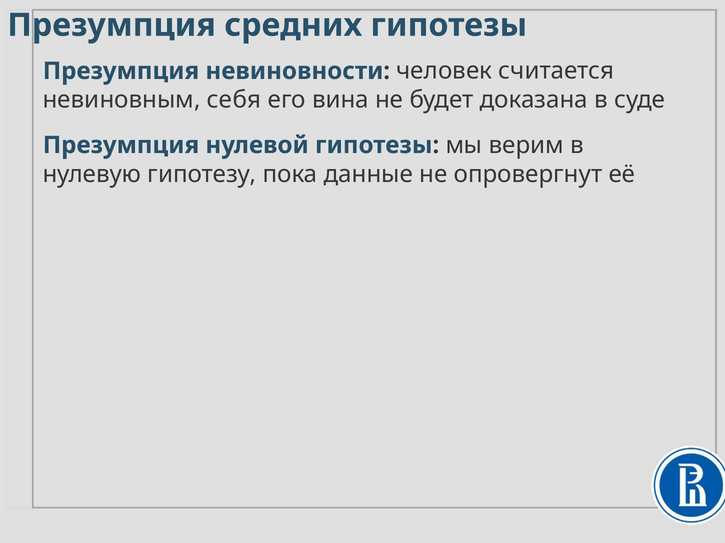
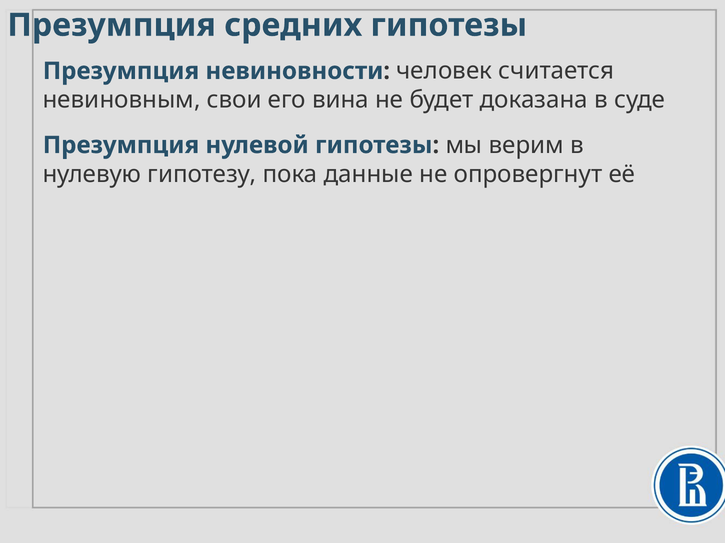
себя: себя -> свои
